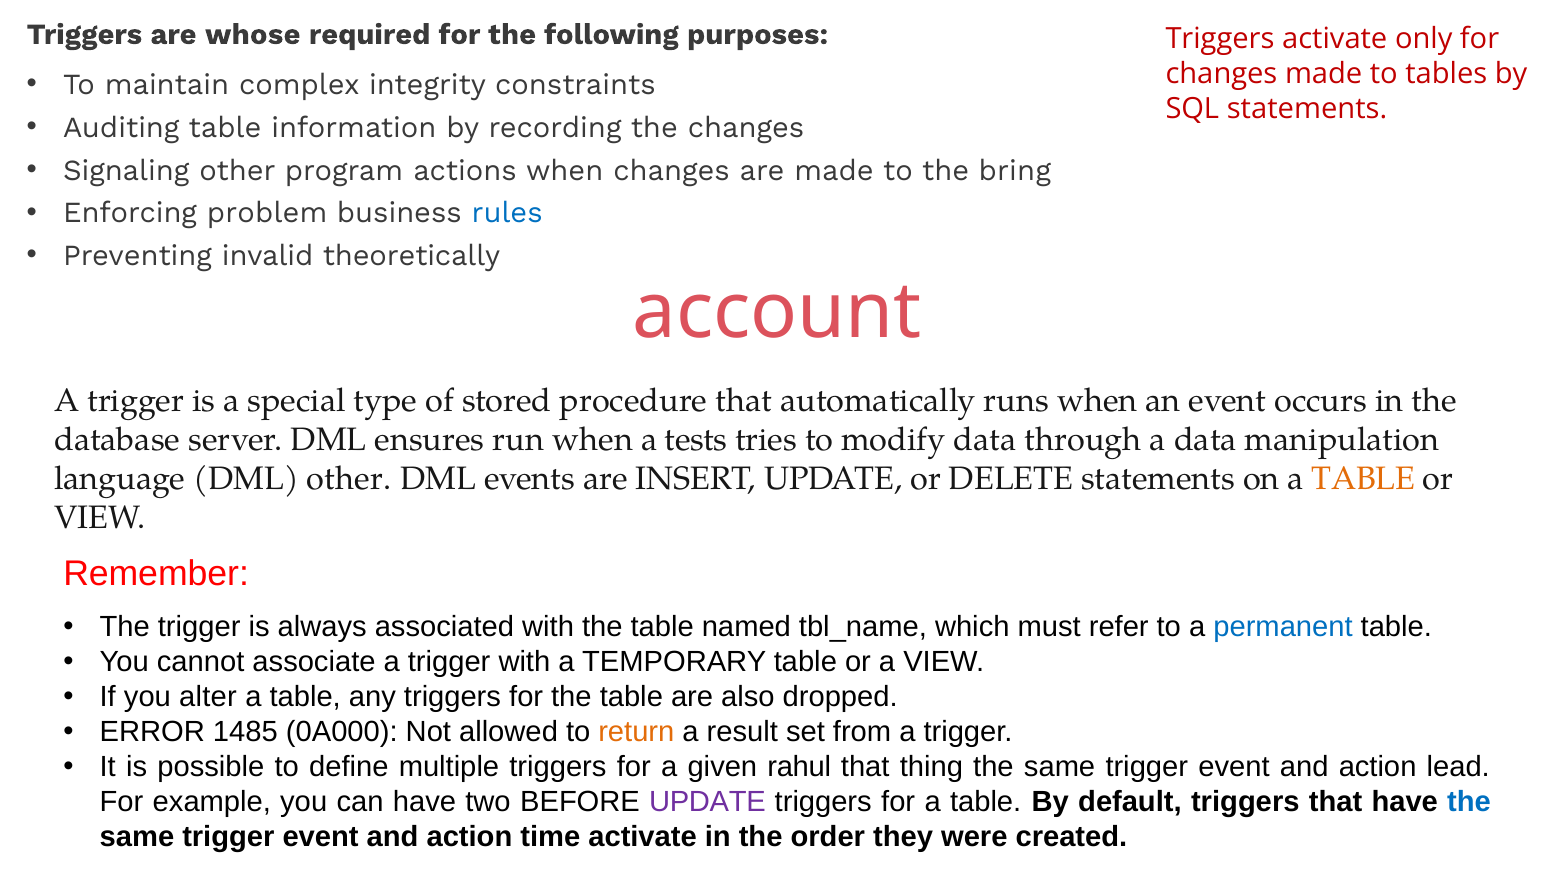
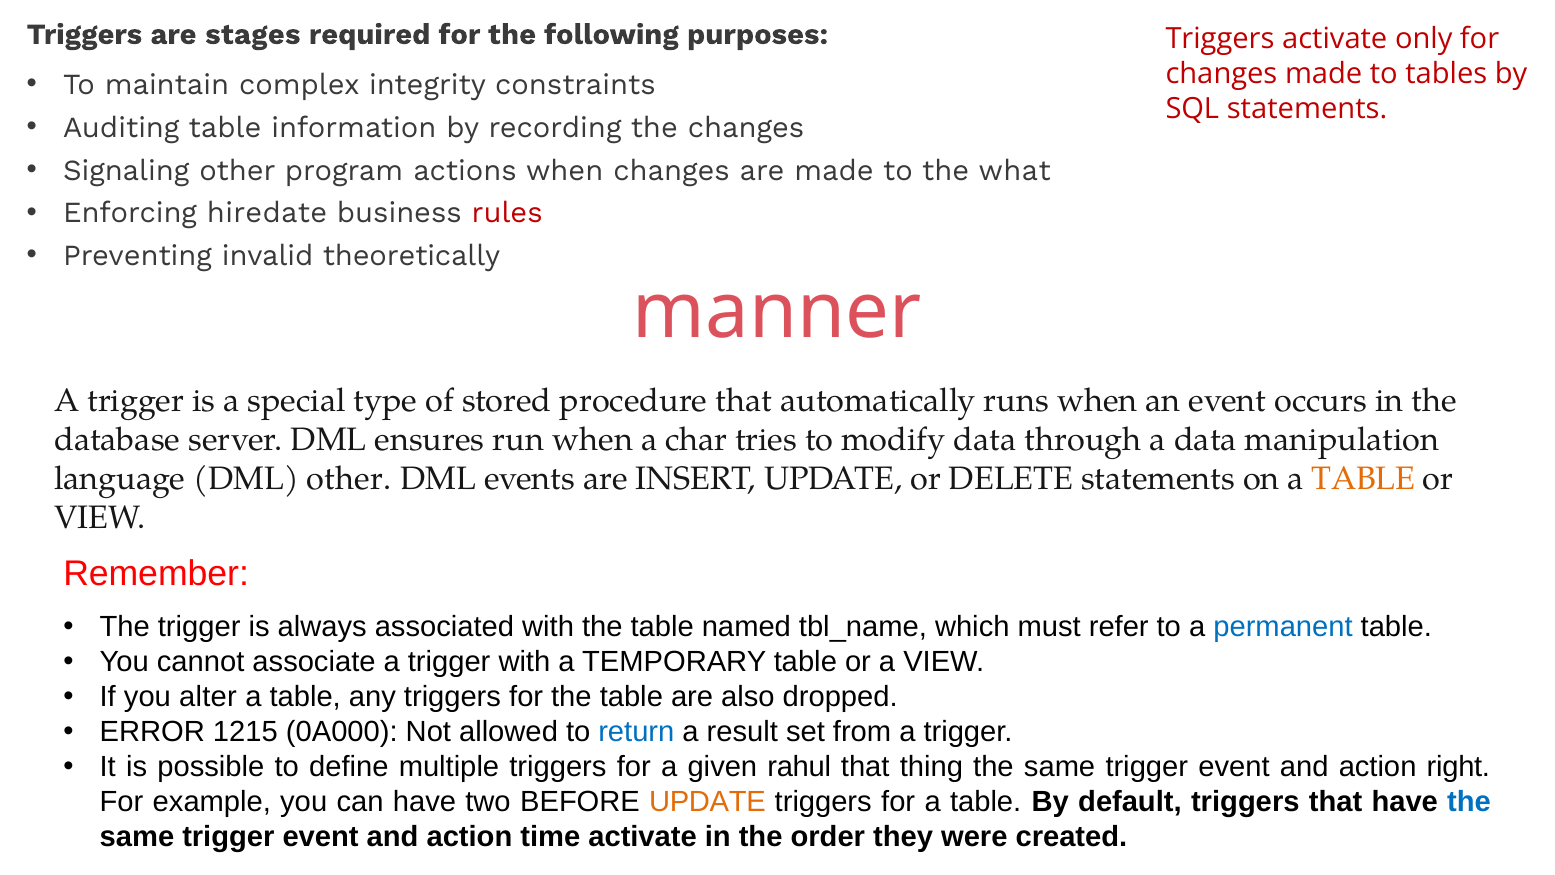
whose: whose -> stages
bring: bring -> what
problem: problem -> hiredate
rules colour: blue -> red
account: account -> manner
tests: tests -> char
1485: 1485 -> 1215
return colour: orange -> blue
lead: lead -> right
UPDATE at (707, 802) colour: purple -> orange
